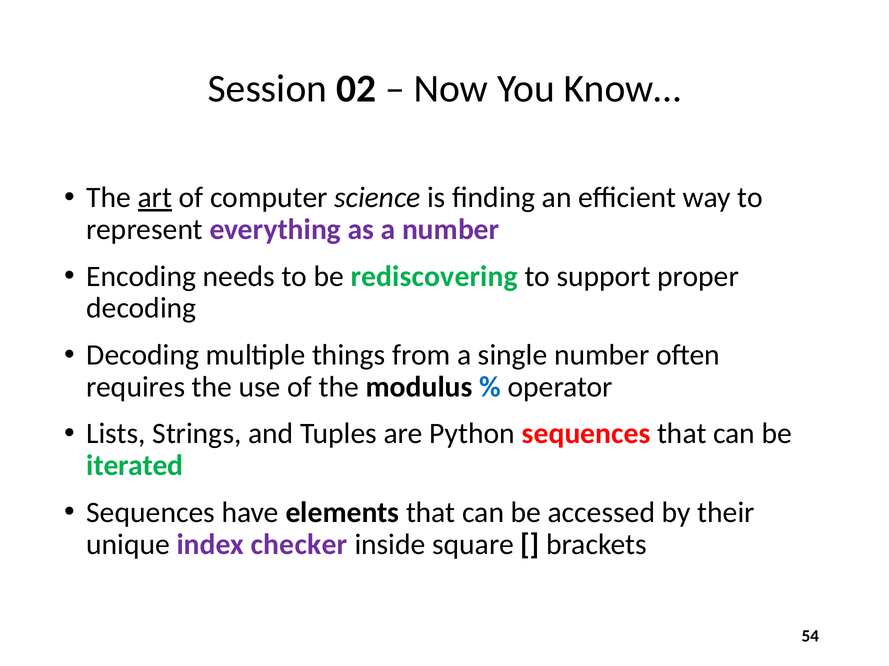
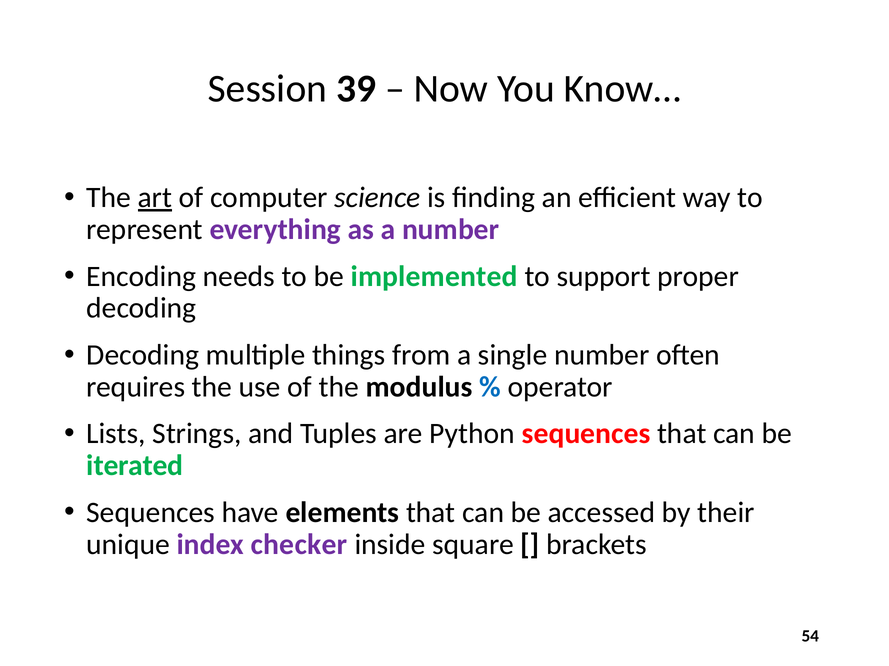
02: 02 -> 39
rediscovering: rediscovering -> implemented
